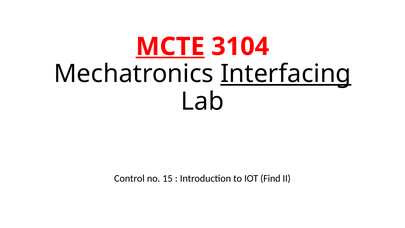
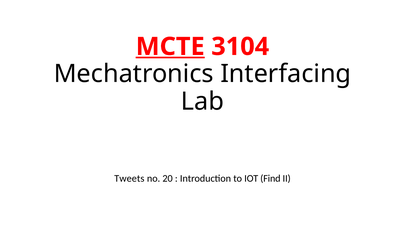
Interfacing underline: present -> none
Control: Control -> Tweets
15: 15 -> 20
